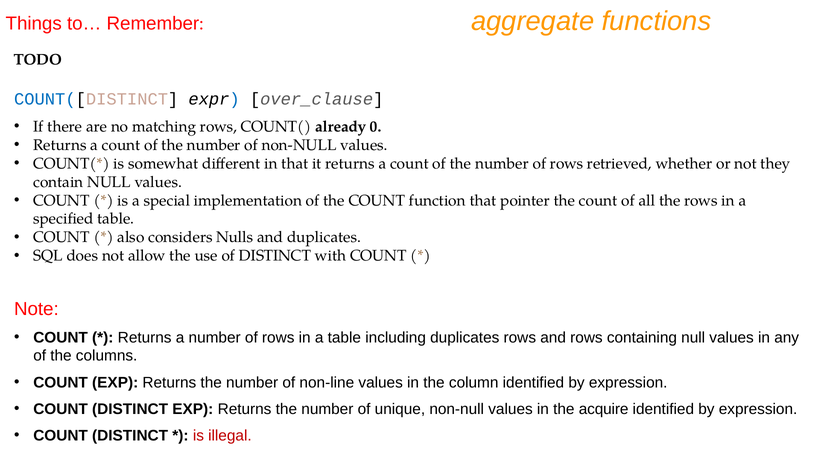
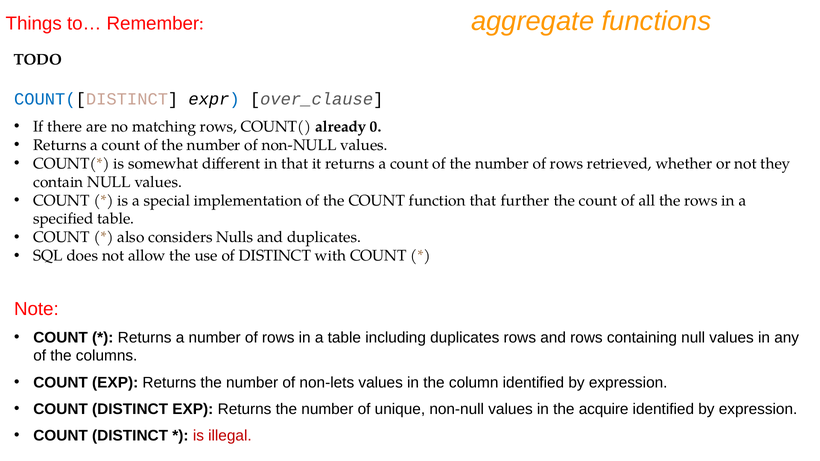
pointer: pointer -> further
non-line: non-line -> non-lets
